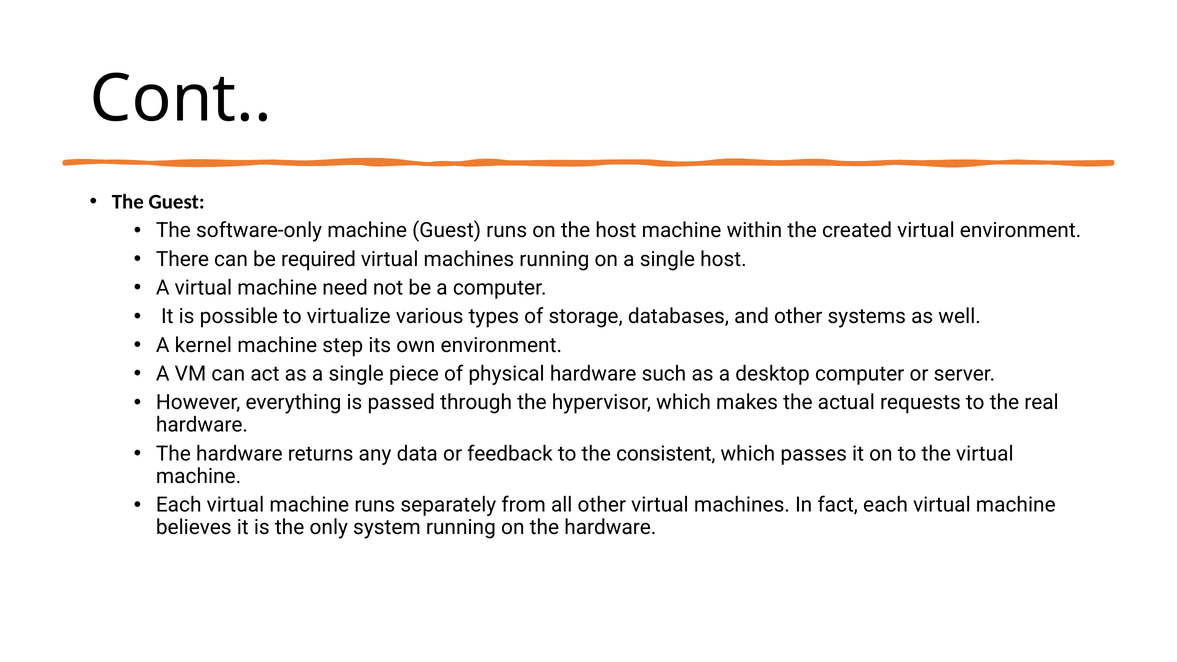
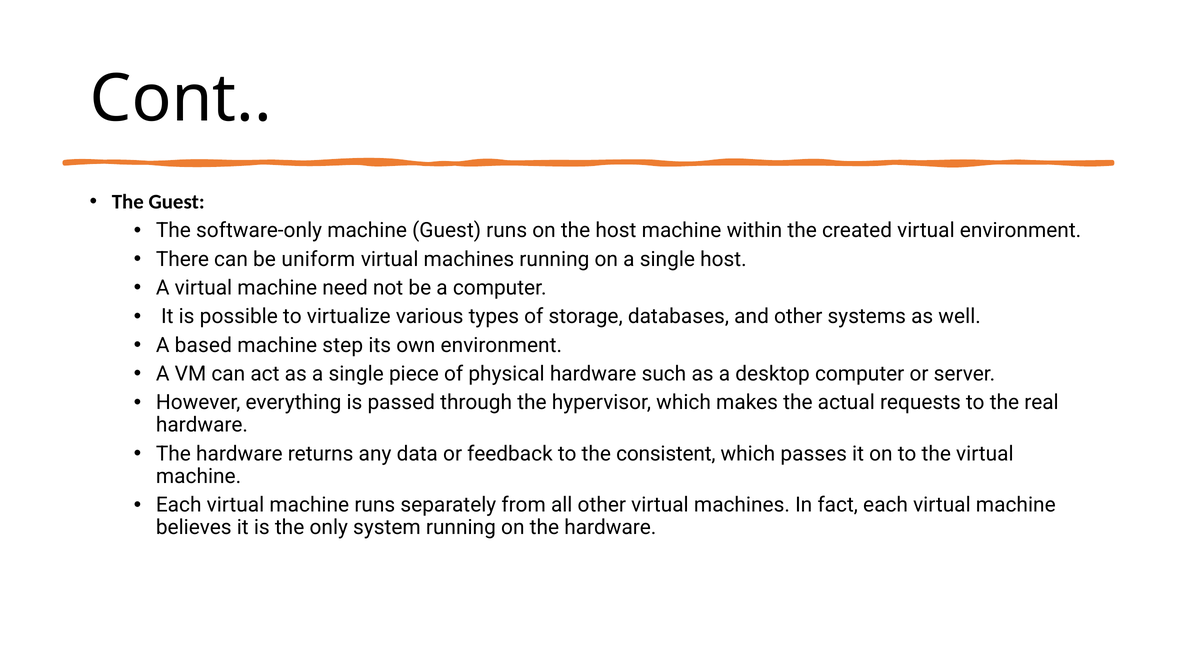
required: required -> uniform
kernel: kernel -> based
